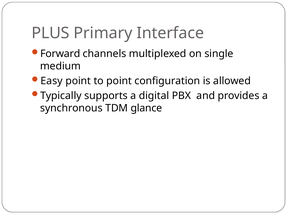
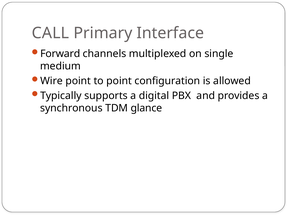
PLUS: PLUS -> CALL
Easy: Easy -> Wire
